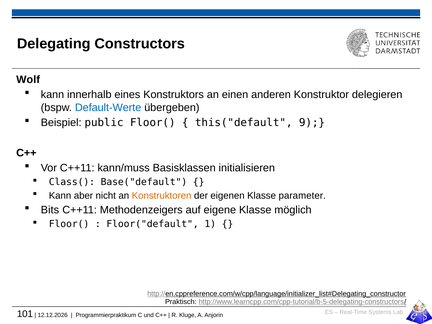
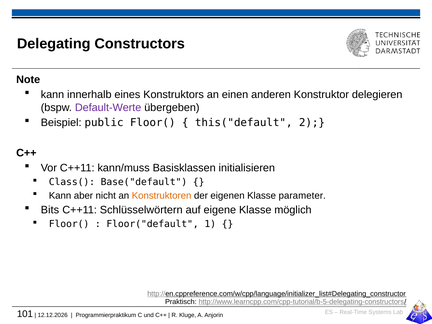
Wolf: Wolf -> Note
Default-Werte colour: blue -> purple
9: 9 -> 2
Methodenzeigers: Methodenzeigers -> Schlüsselwörtern
